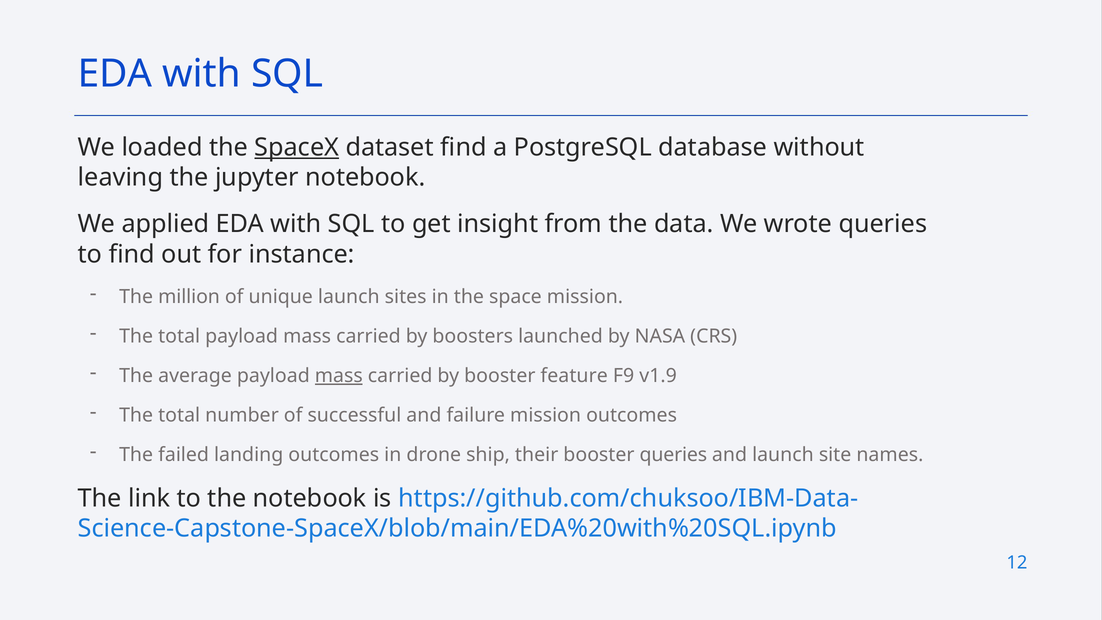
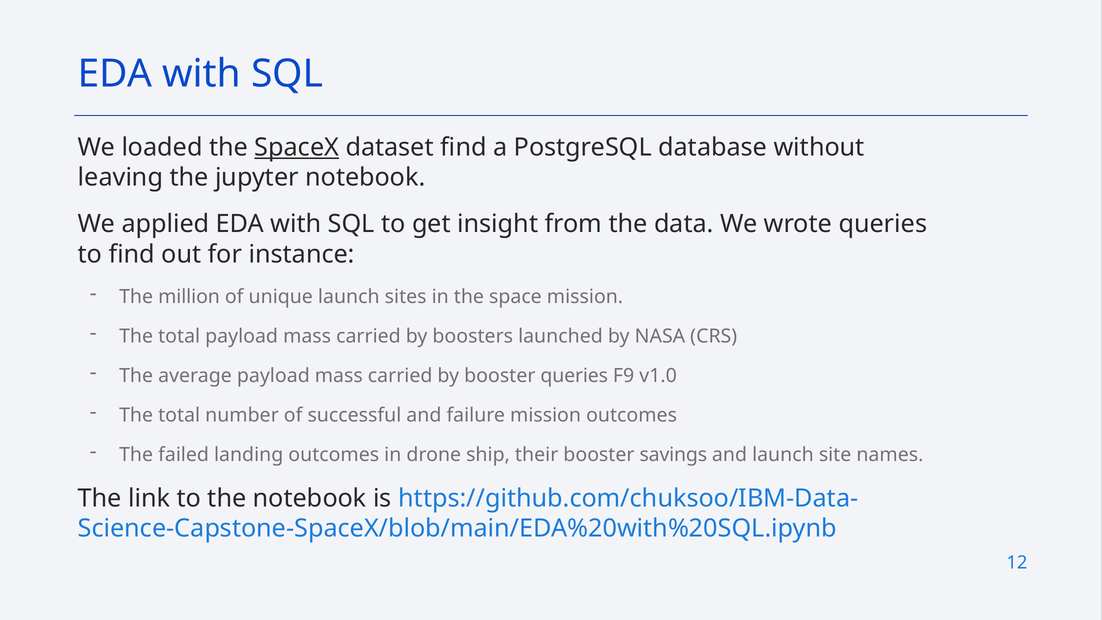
mass at (339, 376) underline: present -> none
booster feature: feature -> queries
v1.9: v1.9 -> v1.0
booster queries: queries -> savings
